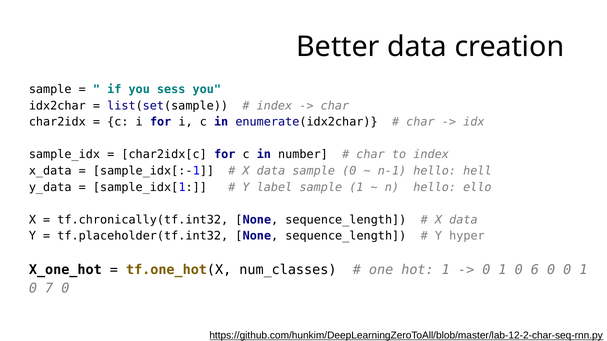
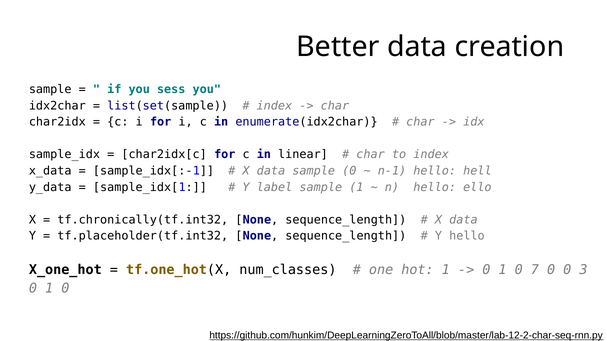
number: number -> linear
Y hyper: hyper -> hello
6: 6 -> 7
0 0 1: 1 -> 3
7 at (49, 289): 7 -> 1
